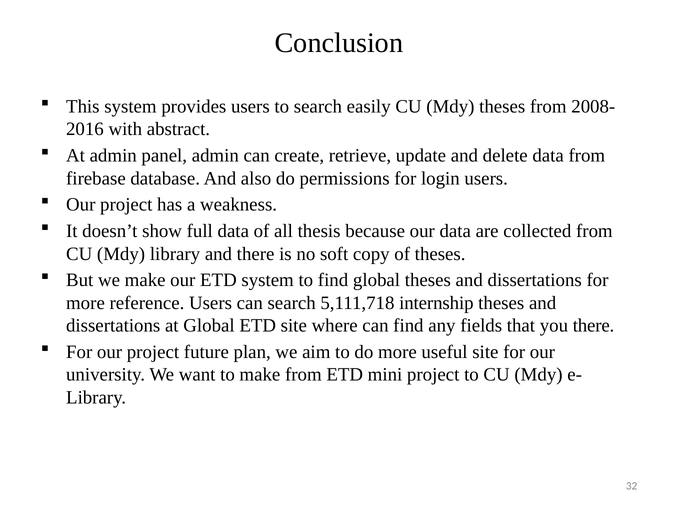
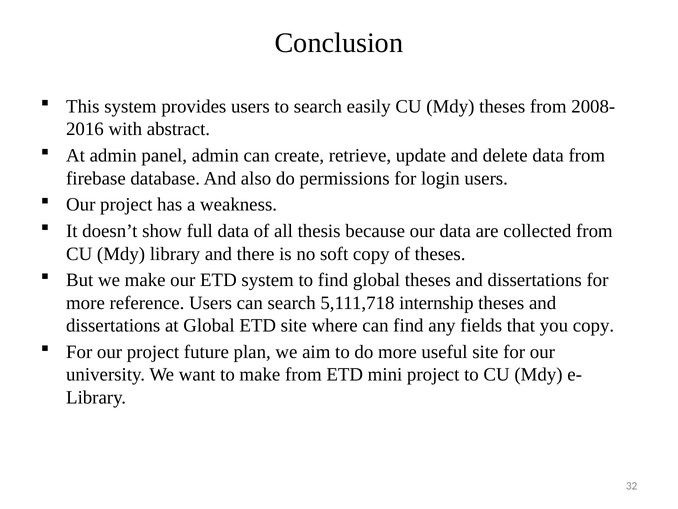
you there: there -> copy
